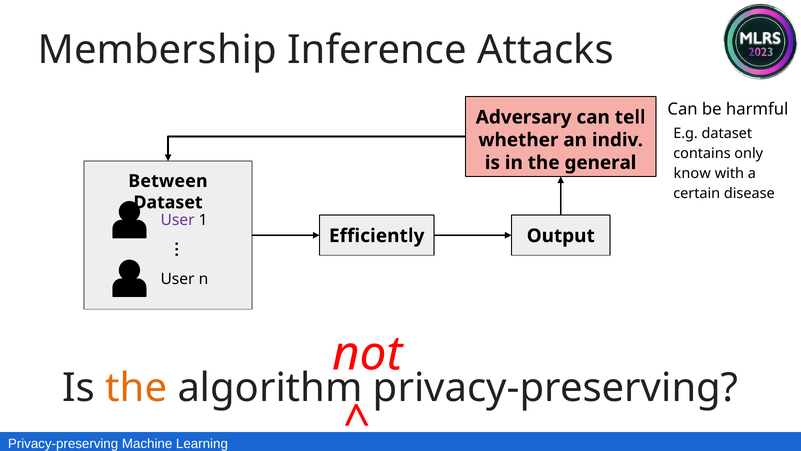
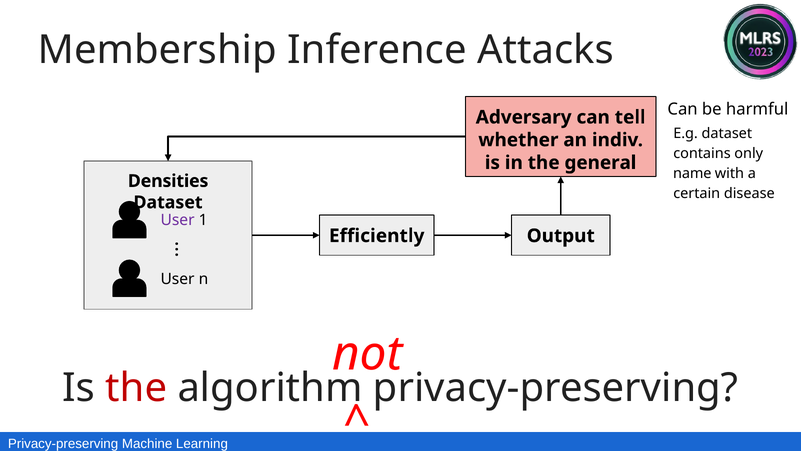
know: know -> name
Between: Between -> Densities
the at (136, 388) colour: orange -> red
